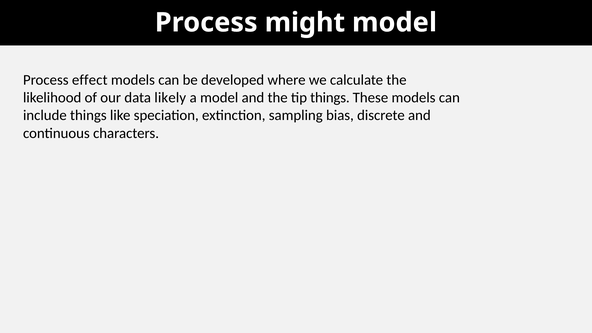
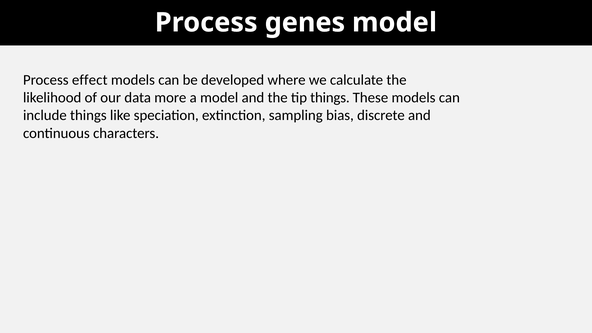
might: might -> genes
likely: likely -> more
